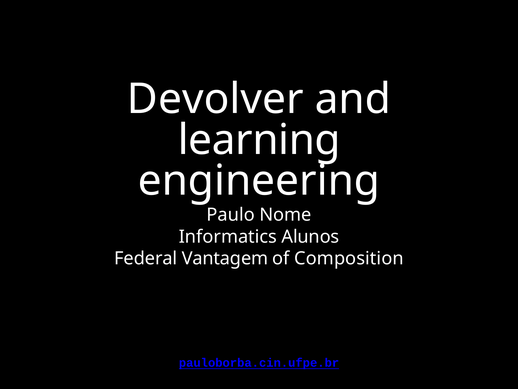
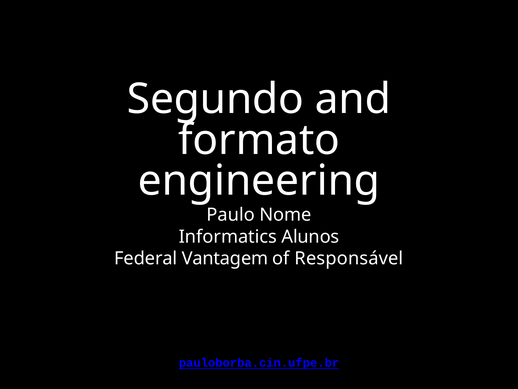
Devolver: Devolver -> Segundo
learning: learning -> formato
Composition: Composition -> Responsável
